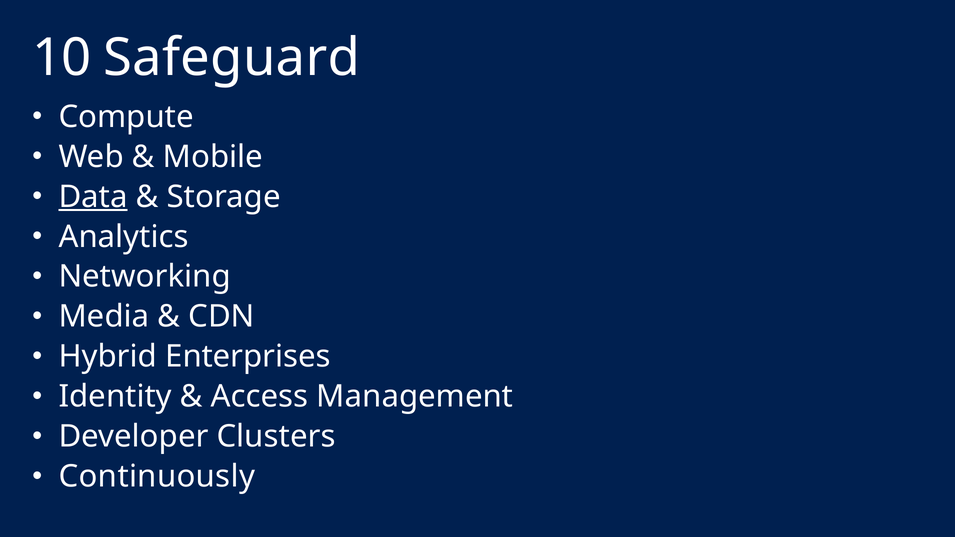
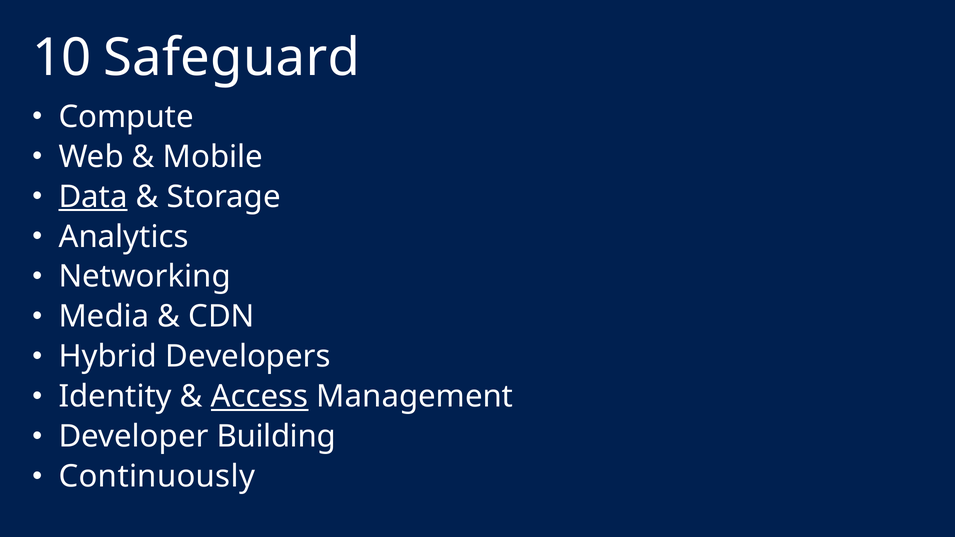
Enterprises: Enterprises -> Developers
Access underline: none -> present
Clusters: Clusters -> Building
